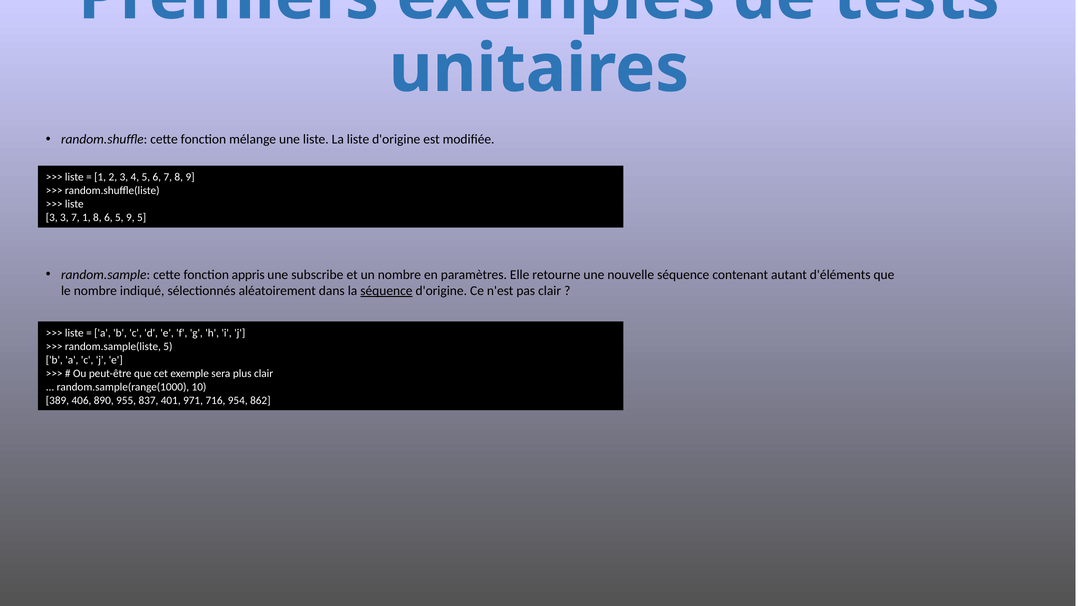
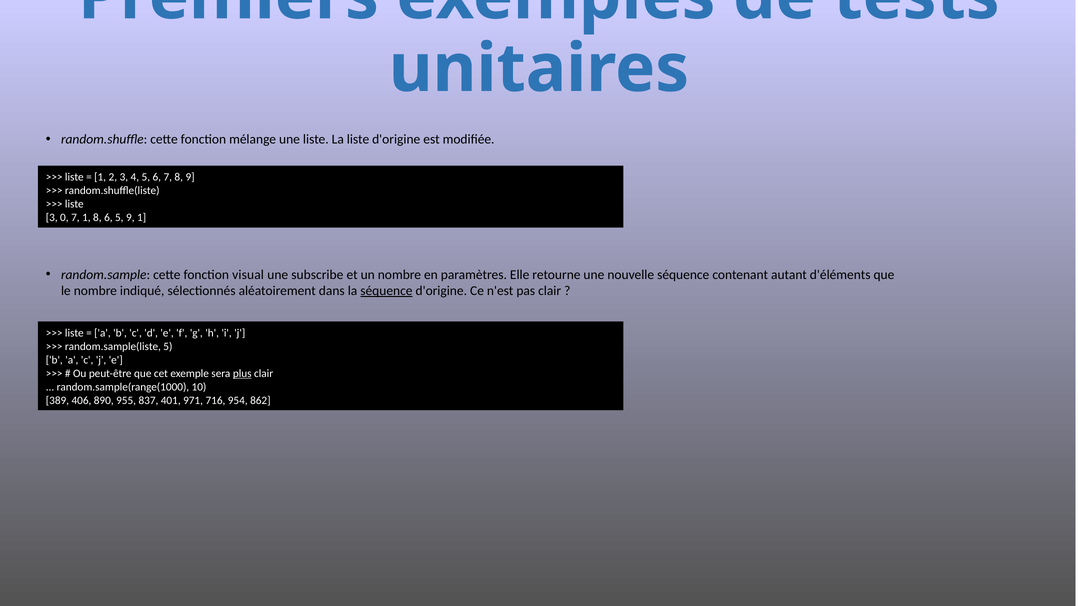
3 3: 3 -> 0
9 5: 5 -> 1
appris: appris -> visual
plus underline: none -> present
